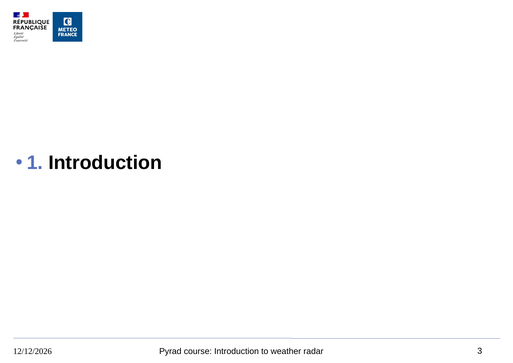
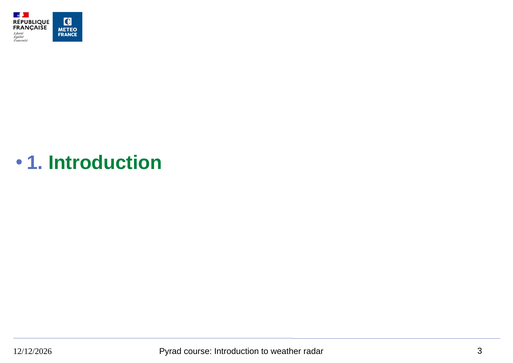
Introduction at (105, 163) colour: black -> green
